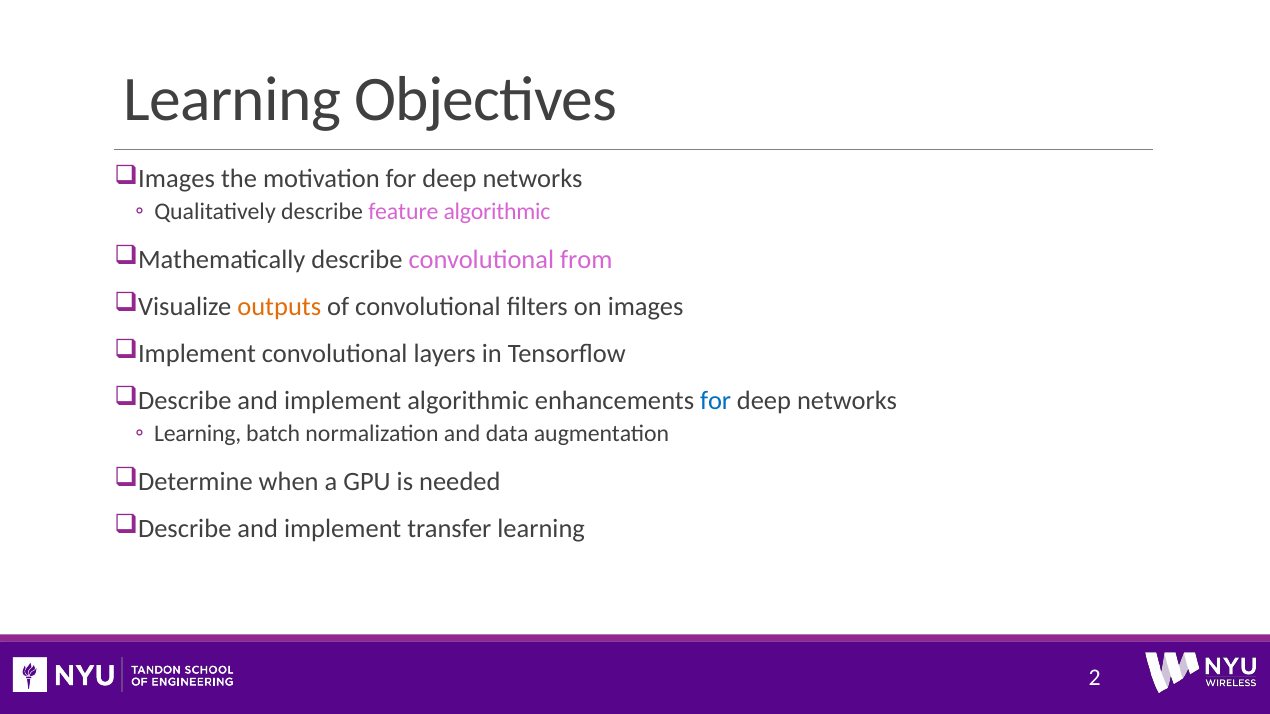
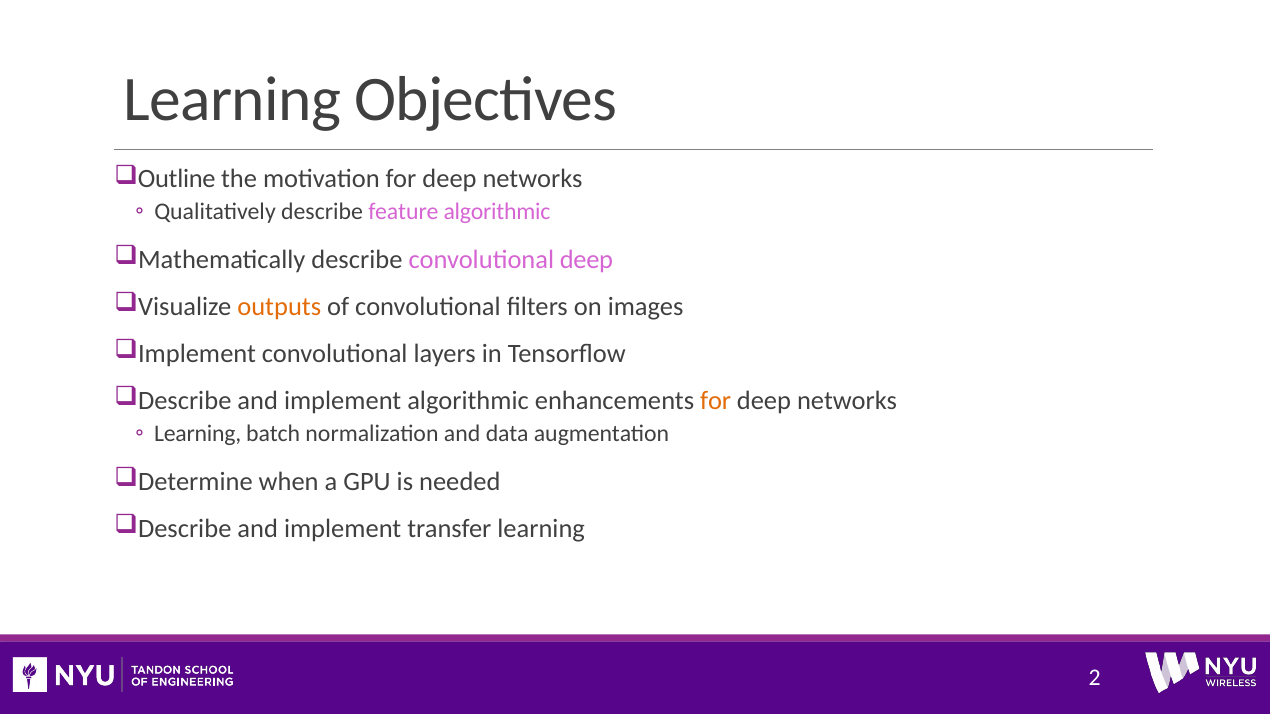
Images at (177, 179): Images -> Outline
convolutional from: from -> deep
for at (716, 401) colour: blue -> orange
